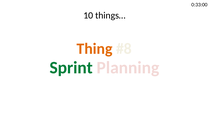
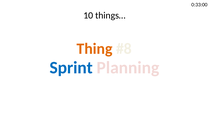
Sprint colour: green -> blue
